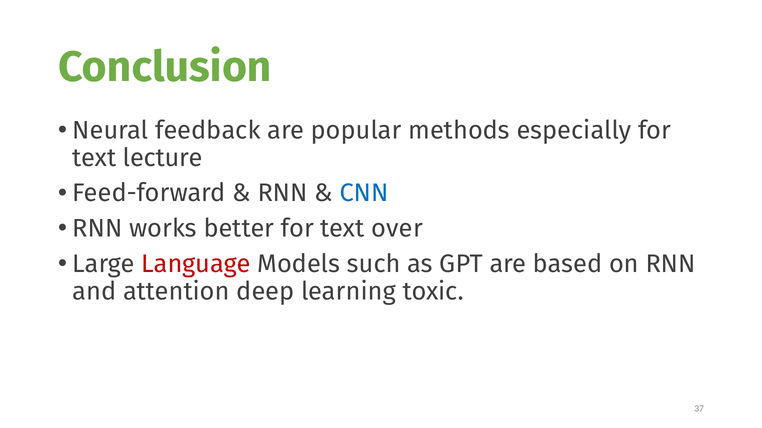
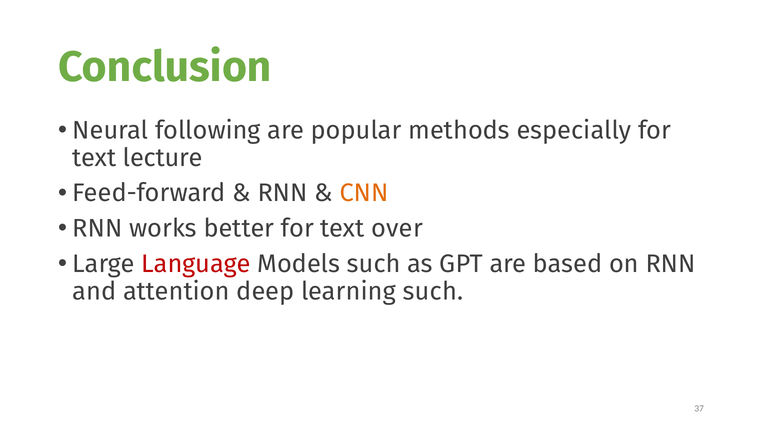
feedback: feedback -> following
CNN colour: blue -> orange
learning toxic: toxic -> such
